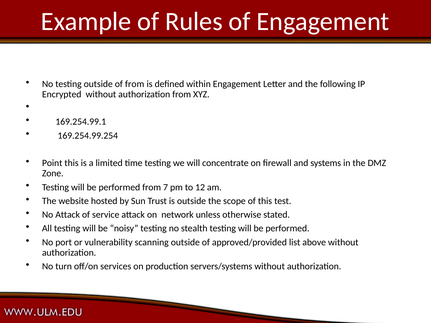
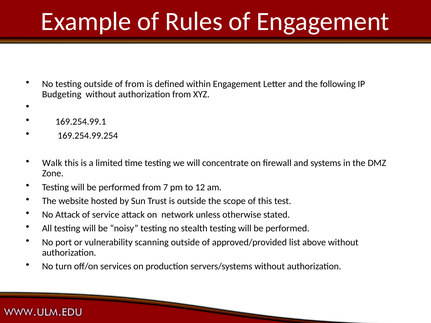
Encrypted: Encrypted -> Budgeting
Point: Point -> Walk
